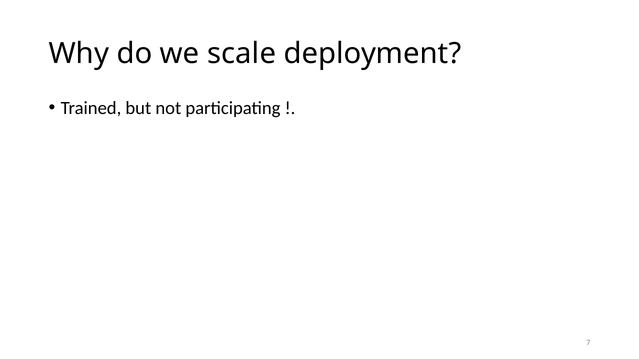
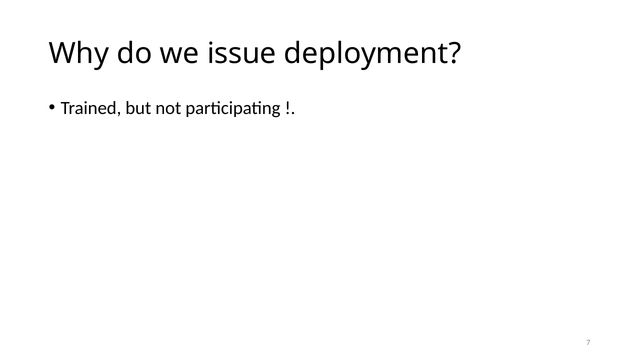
scale: scale -> issue
